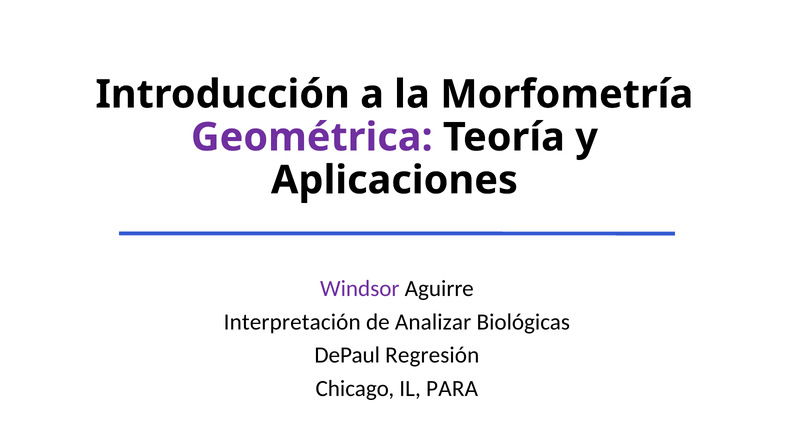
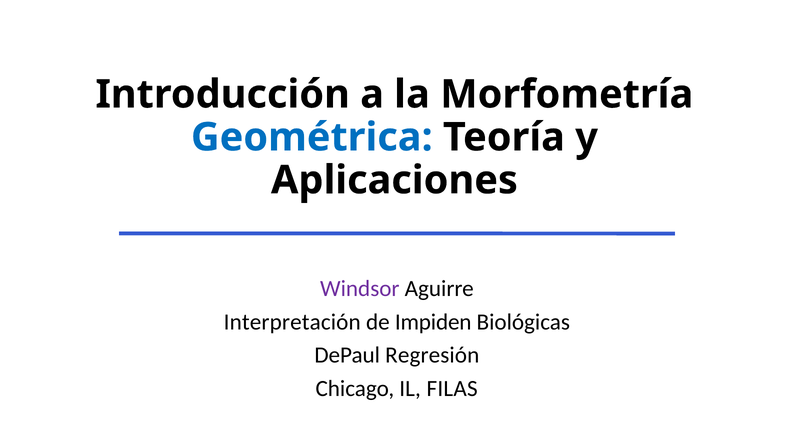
Geométrica colour: purple -> blue
Analizar: Analizar -> Impiden
PARA: PARA -> FILAS
